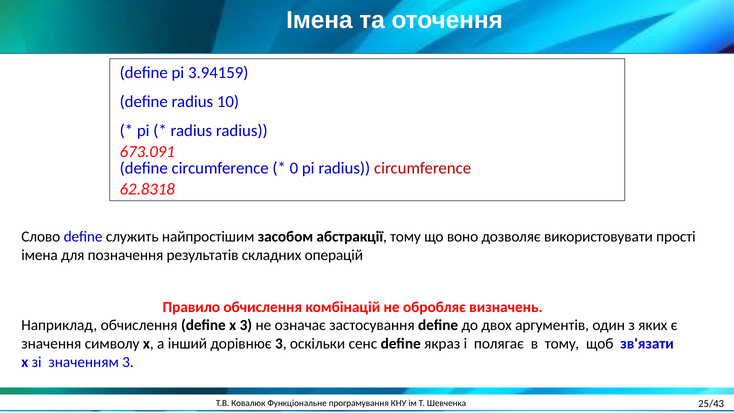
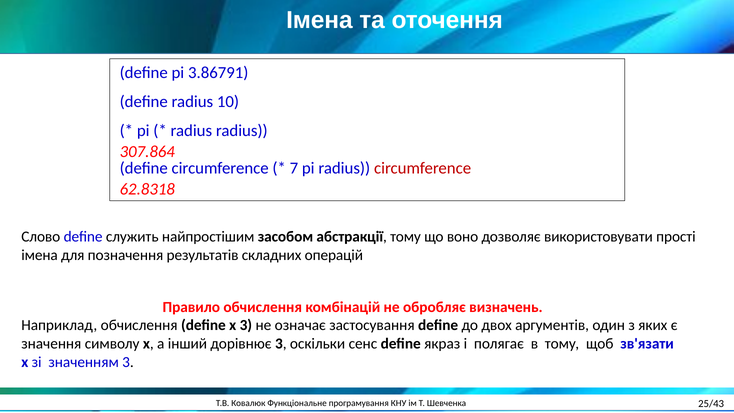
3.94159: 3.94159 -> 3.86791
673.091: 673.091 -> 307.864
0: 0 -> 7
